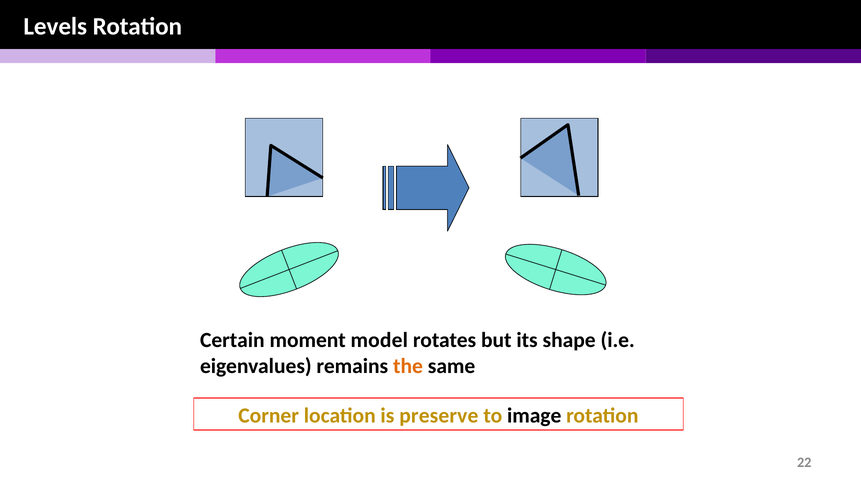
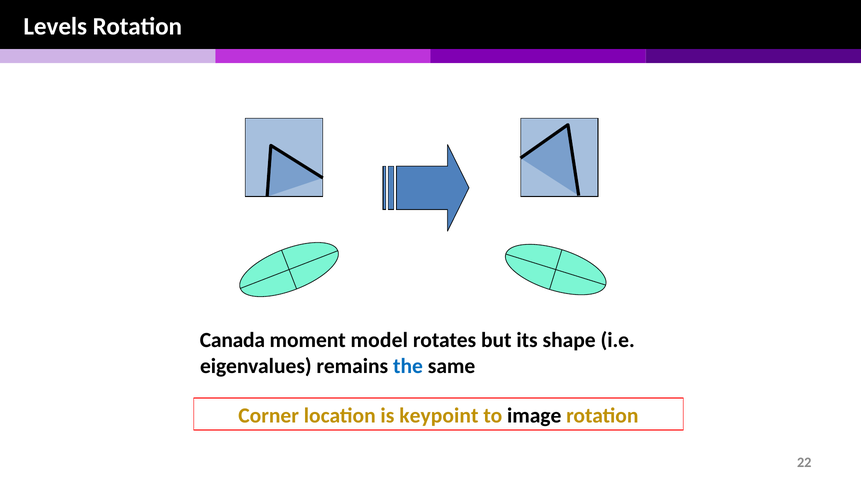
Certain: Certain -> Canada
the colour: orange -> blue
preserve: preserve -> keypoint
